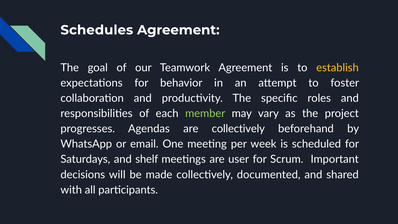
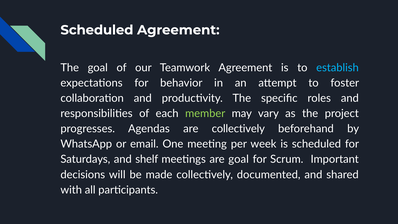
Schedules at (97, 30): Schedules -> Scheduled
establish colour: yellow -> light blue
are user: user -> goal
